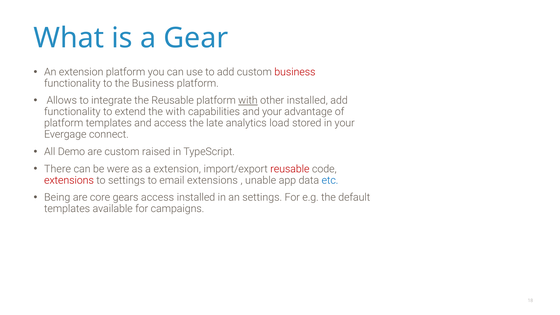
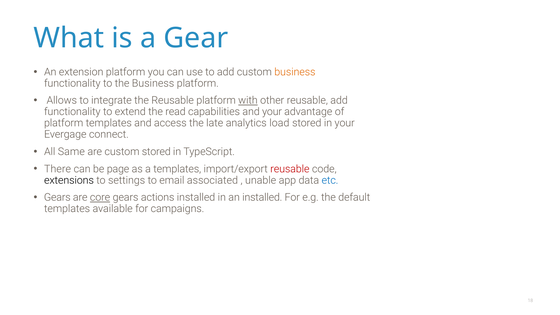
business at (295, 72) colour: red -> orange
other installed: installed -> reusable
the with: with -> read
Demo: Demo -> Same
custom raised: raised -> stored
were: were -> page
a extension: extension -> templates
extensions at (69, 180) colour: red -> black
email extensions: extensions -> associated
Being at (57, 197): Being -> Gears
core underline: none -> present
gears access: access -> actions
an settings: settings -> installed
